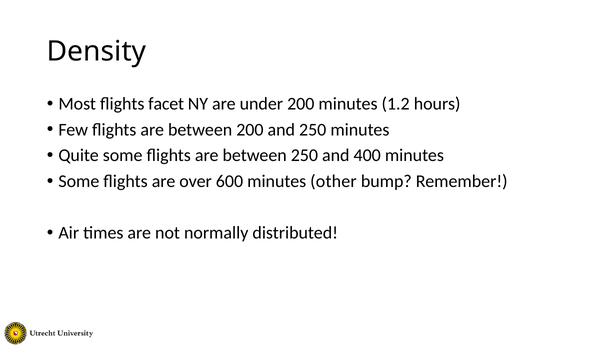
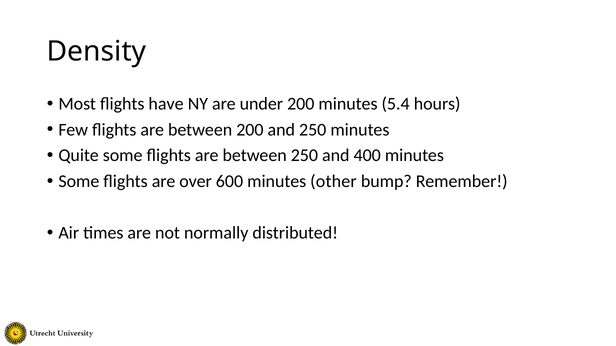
facet: facet -> have
1.2: 1.2 -> 5.4
